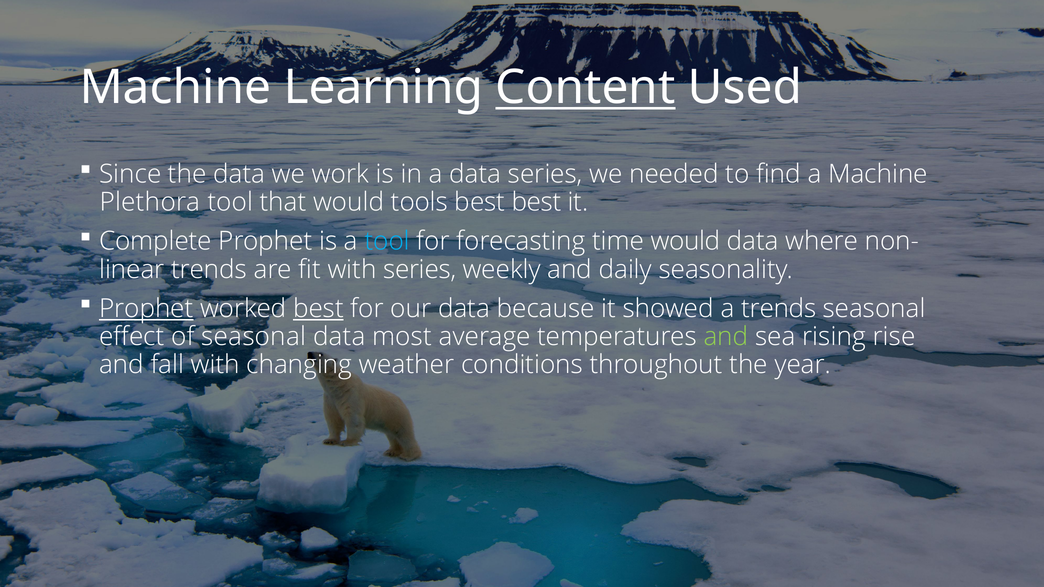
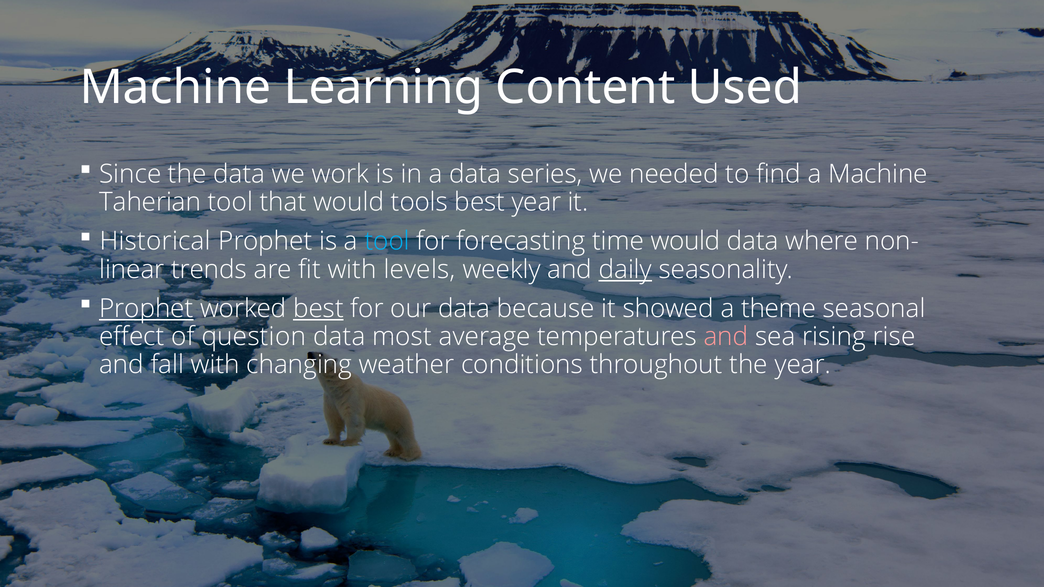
Content underline: present -> none
Plethora: Plethora -> Taherian
best best: best -> year
Complete: Complete -> Historical
with series: series -> levels
daily underline: none -> present
a trends: trends -> theme
of seasonal: seasonal -> question
and at (726, 337) colour: light green -> pink
